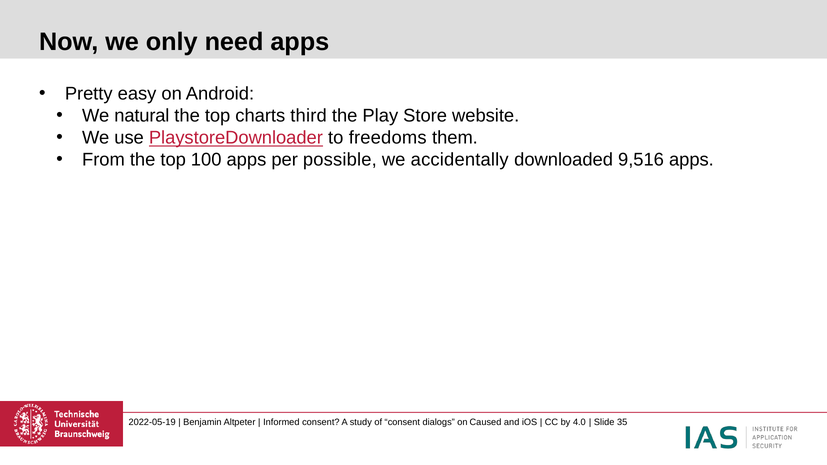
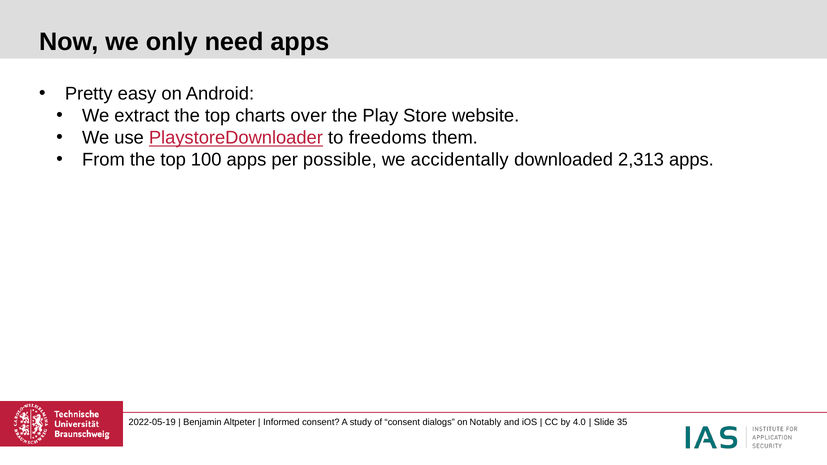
natural: natural -> extract
third: third -> over
9,516: 9,516 -> 2,313
Caused: Caused -> Notably
